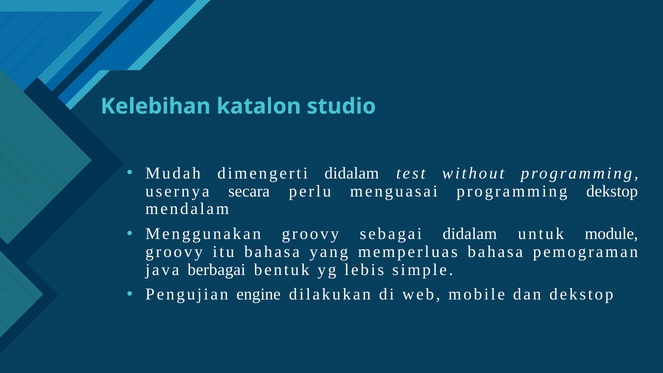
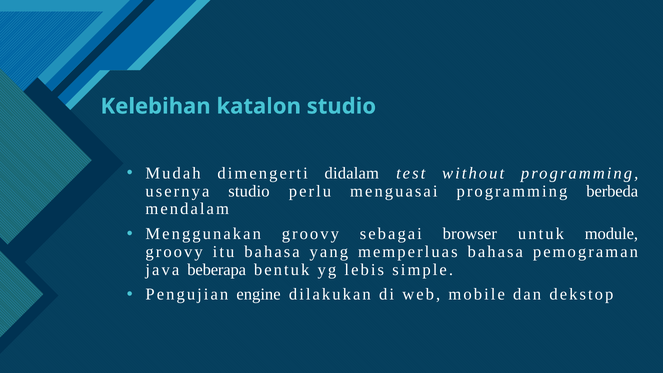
usernya secara: secara -> studio
programming dekstop: dekstop -> berbeda
sebagai didalam: didalam -> browser
berbagai: berbagai -> beberapa
